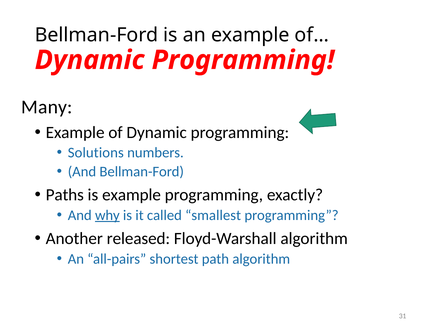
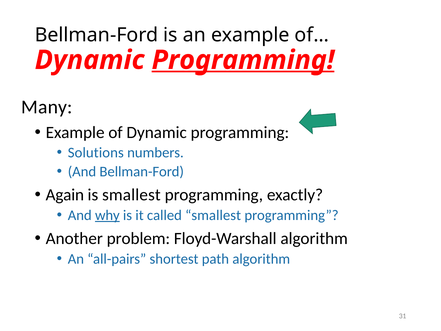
Programming at (243, 60) underline: none -> present
Paths: Paths -> Again
is example: example -> smallest
released: released -> problem
